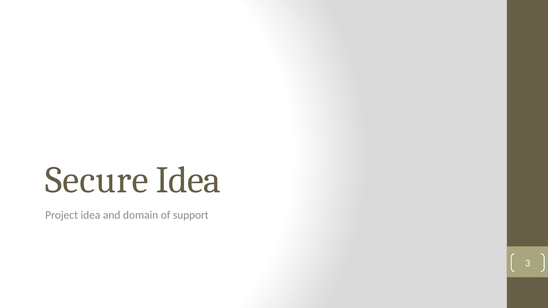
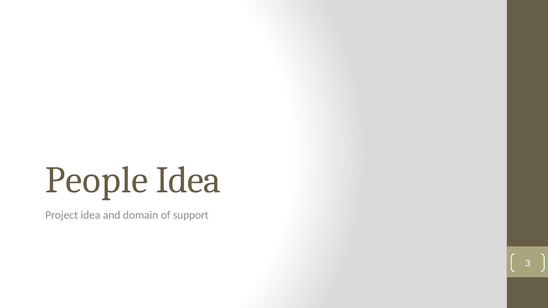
Secure: Secure -> People
